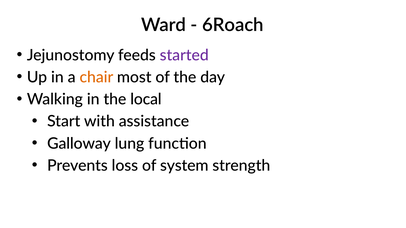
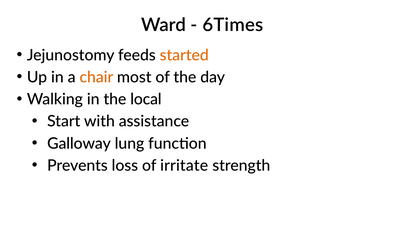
6Roach: 6Roach -> 6Times
started colour: purple -> orange
system: system -> irritate
